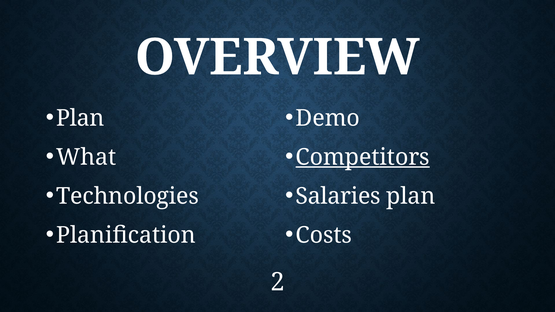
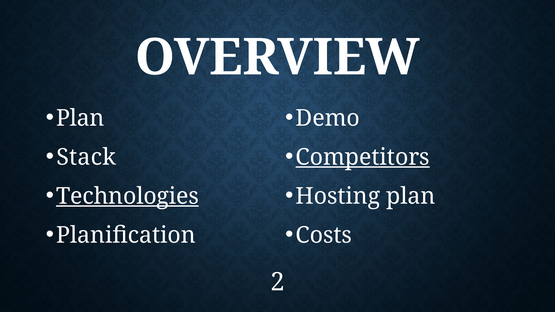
What: What -> Stack
Technologies underline: none -> present
Salaries: Salaries -> Hosting
